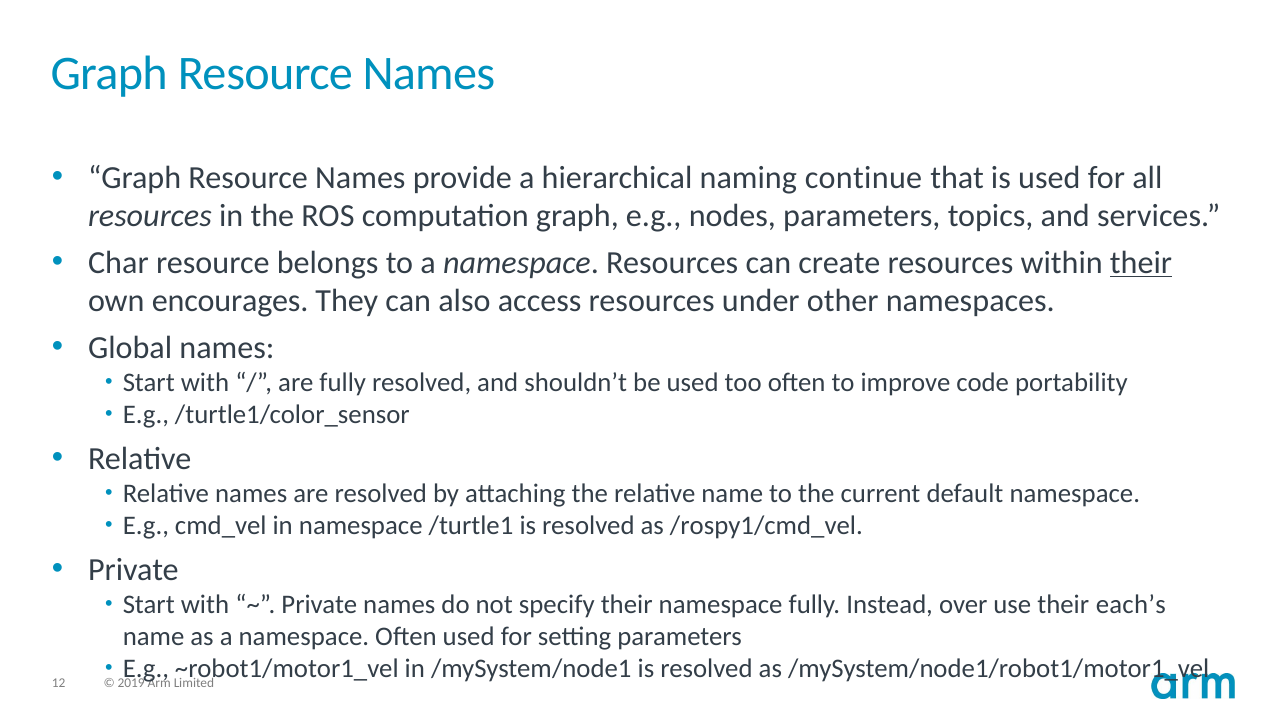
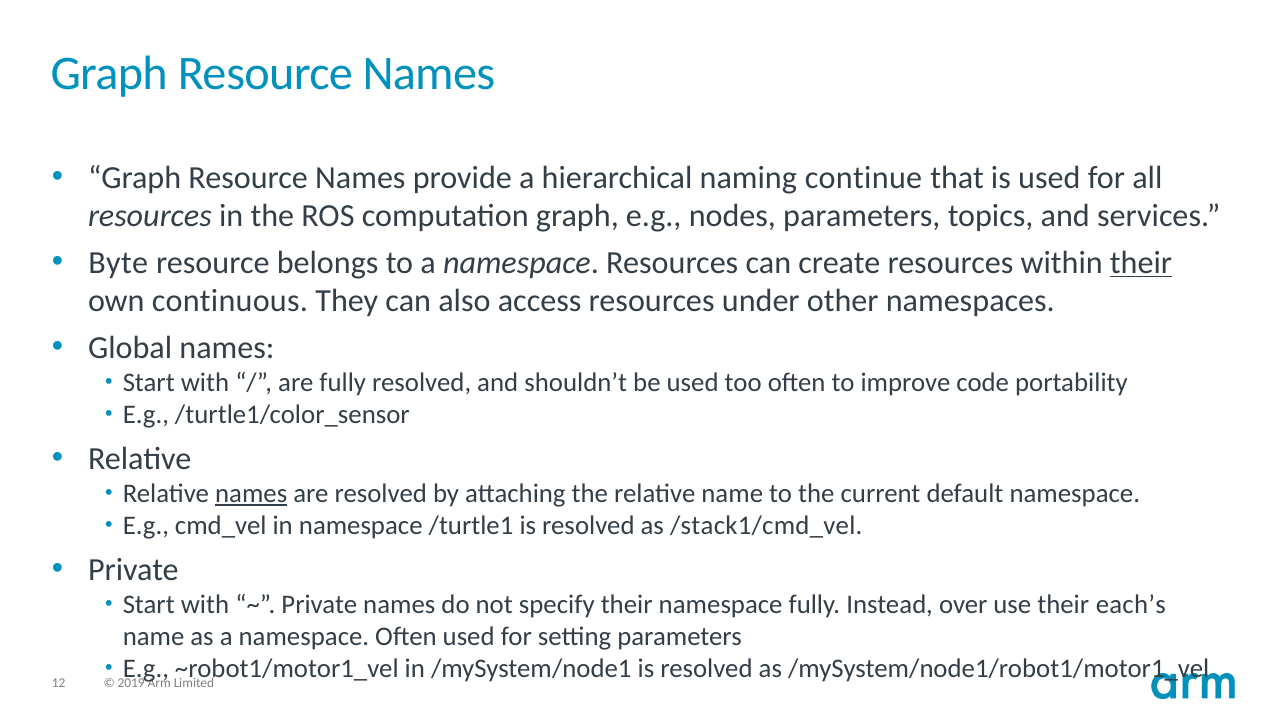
Char: Char -> Byte
encourages: encourages -> continuous
names at (251, 494) underline: none -> present
/rospy1/cmd_vel: /rospy1/cmd_vel -> /stack1/cmd_vel
